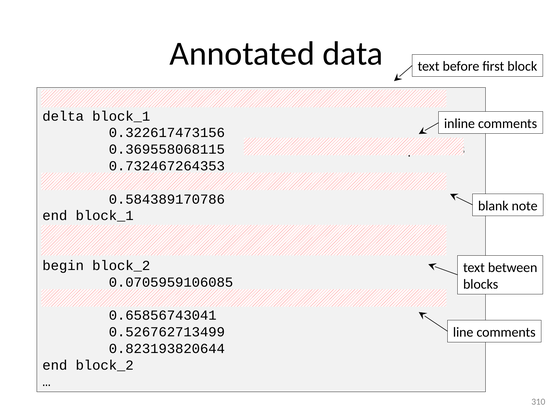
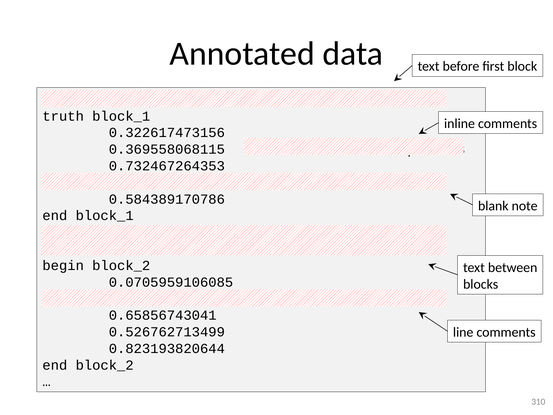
delta: delta -> truth
